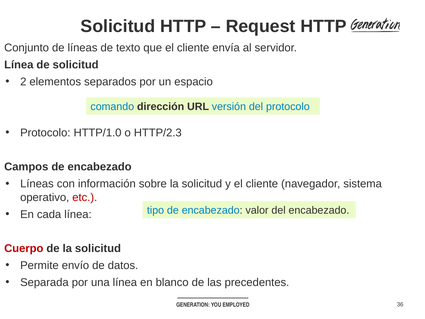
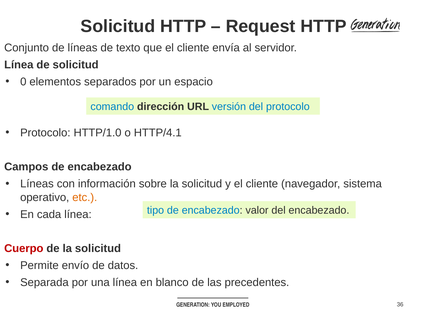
2: 2 -> 0
HTTP/2.3: HTTP/2.3 -> HTTP/4.1
etc colour: red -> orange
